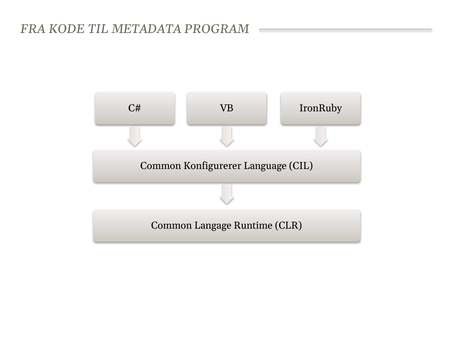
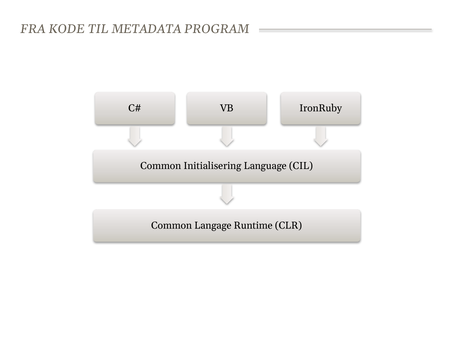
Konfigurerer: Konfigurerer -> Initialisering
